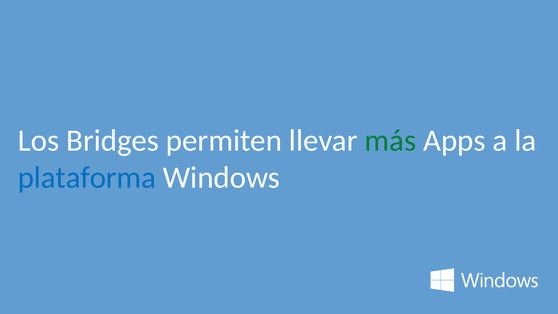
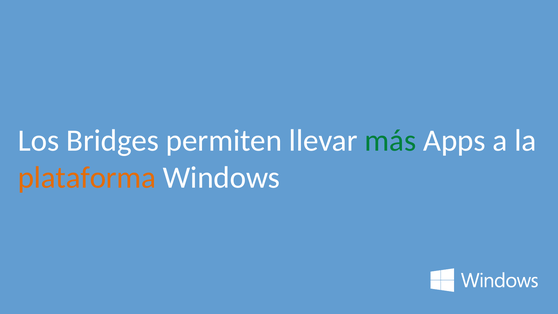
plataforma colour: blue -> orange
